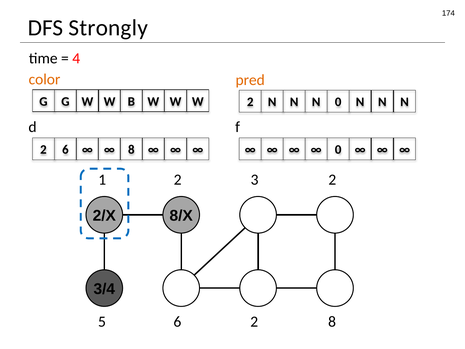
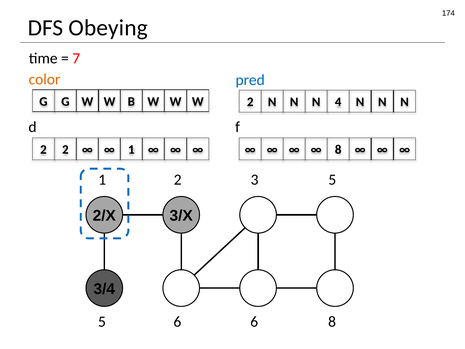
Strongly: Strongly -> Obeying
4: 4 -> 7
pred colour: orange -> blue
N 0: 0 -> 4
6 at (65, 150): 6 -> 2
8 at (131, 150): 8 -> 1
0 at (338, 150): 0 -> 8
3 2: 2 -> 5
8/X: 8/X -> 3/X
2 at (254, 322): 2 -> 6
